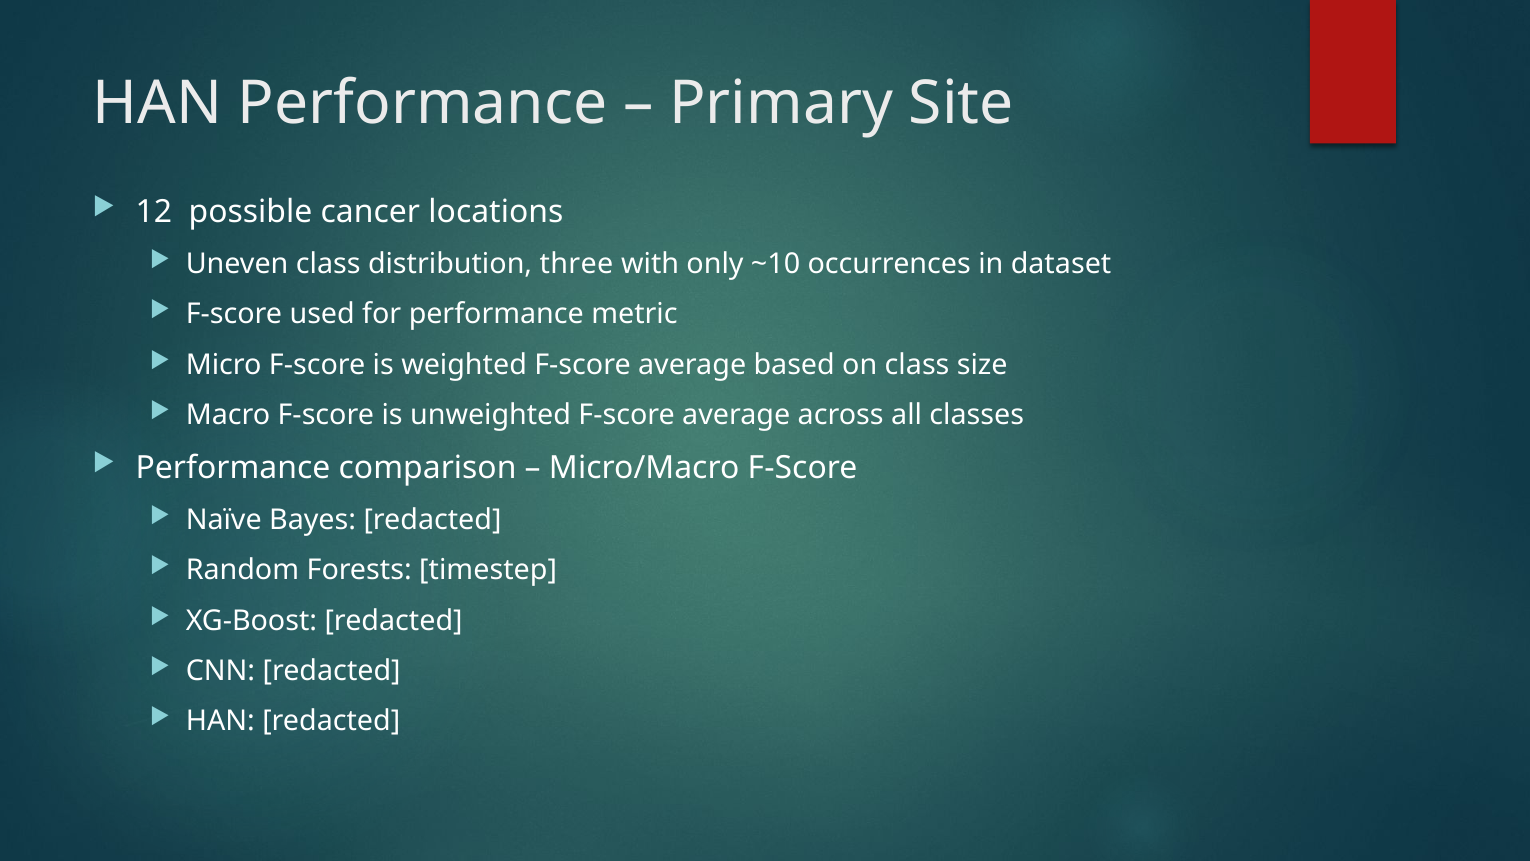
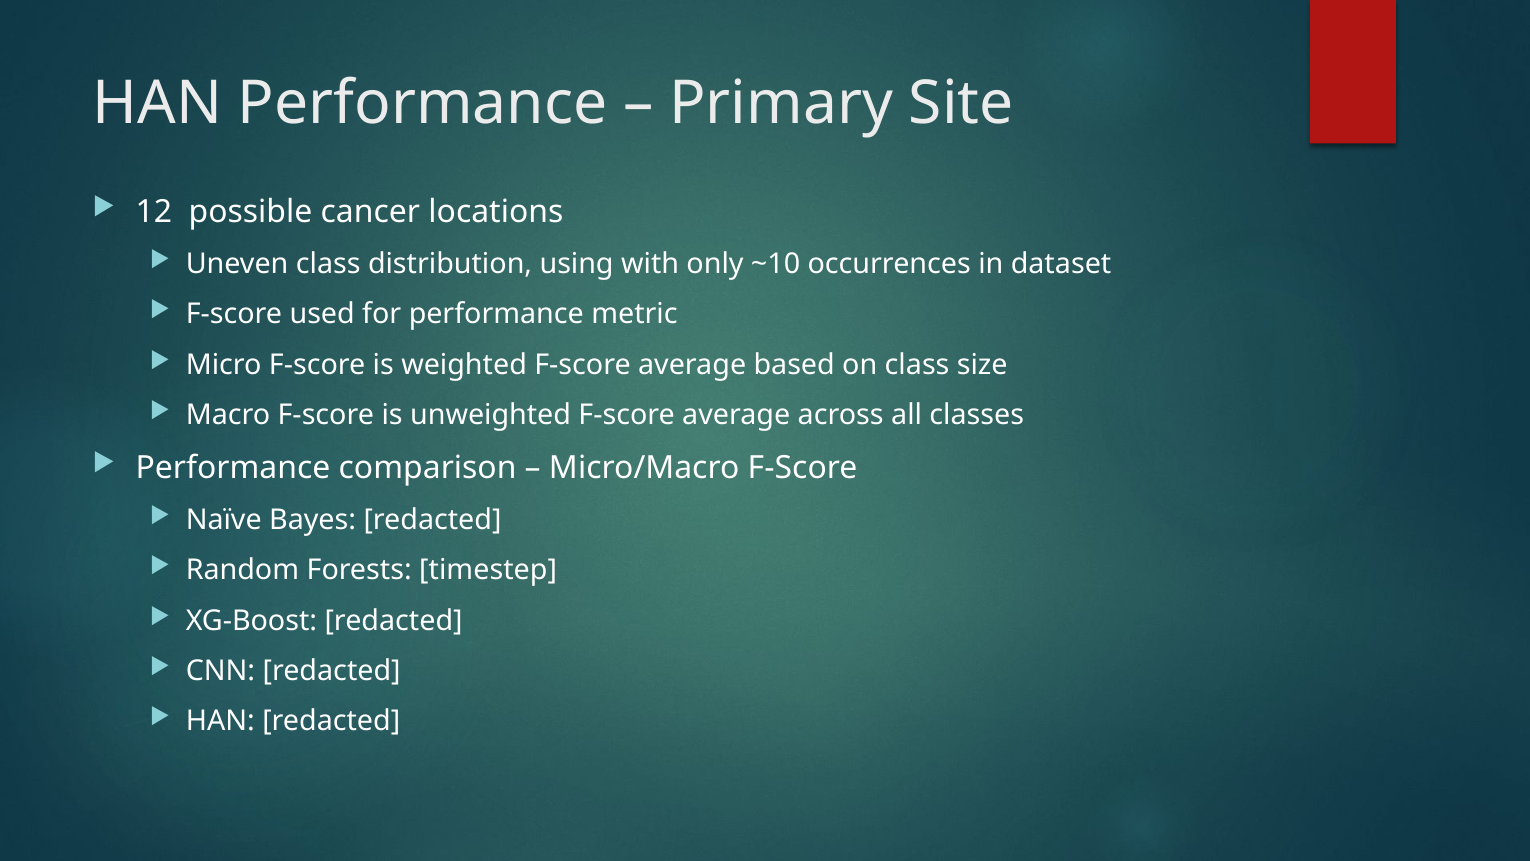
three: three -> using
